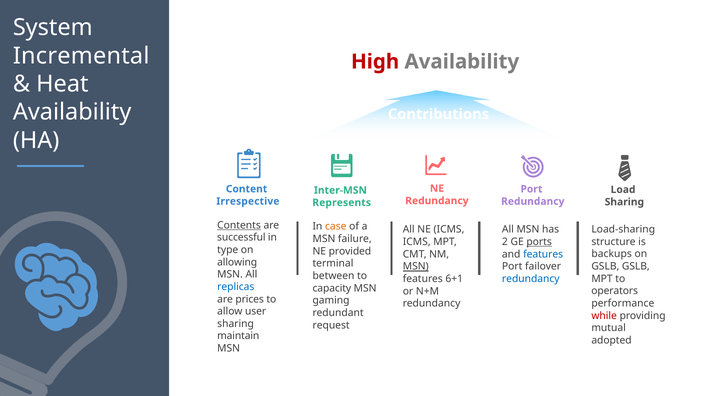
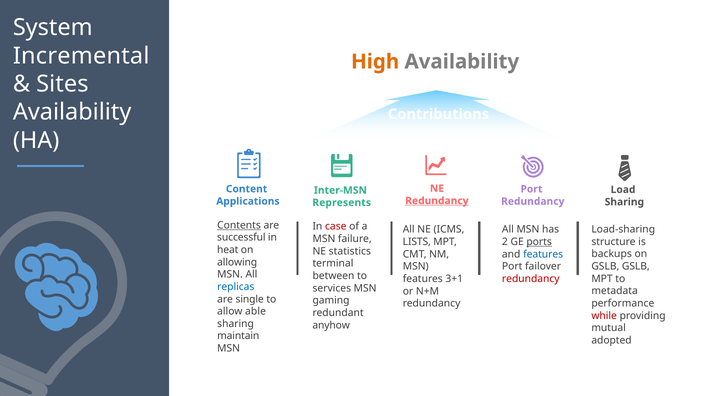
High colour: red -> orange
Heat: Heat -> Sites
Redundancy at (437, 201) underline: none -> present
Irrespective: Irrespective -> Applications
case colour: orange -> red
ICMS at (417, 242): ICMS -> LISTS
type: type -> heat
provided: provided -> statistics
MSN at (416, 267) underline: present -> none
6+1: 6+1 -> 3+1
redundancy at (531, 279) colour: blue -> red
capacity: capacity -> services
operators: operators -> metadata
prices: prices -> single
user: user -> able
request: request -> anyhow
